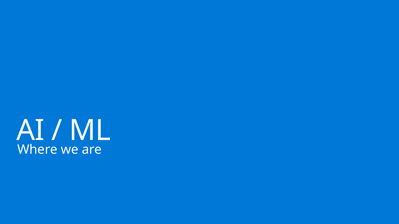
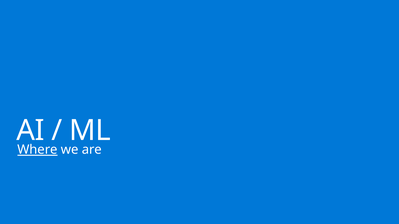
Where underline: none -> present
